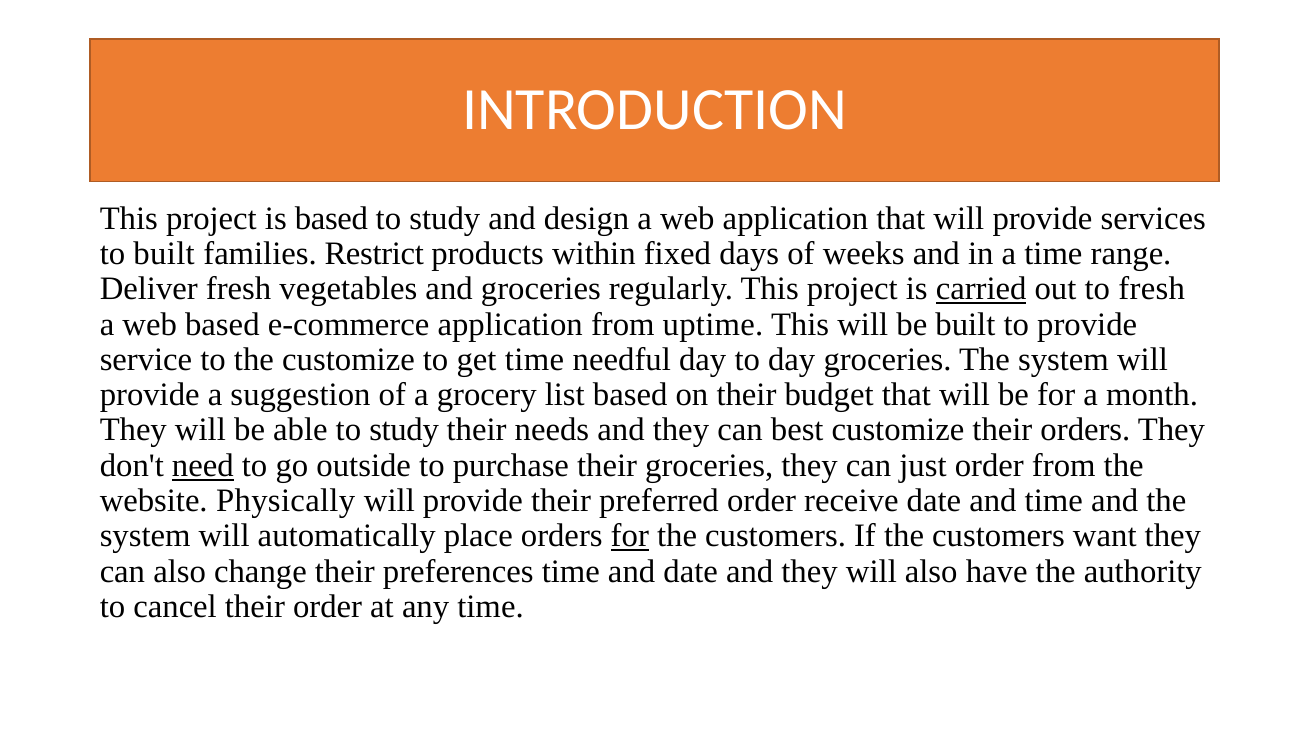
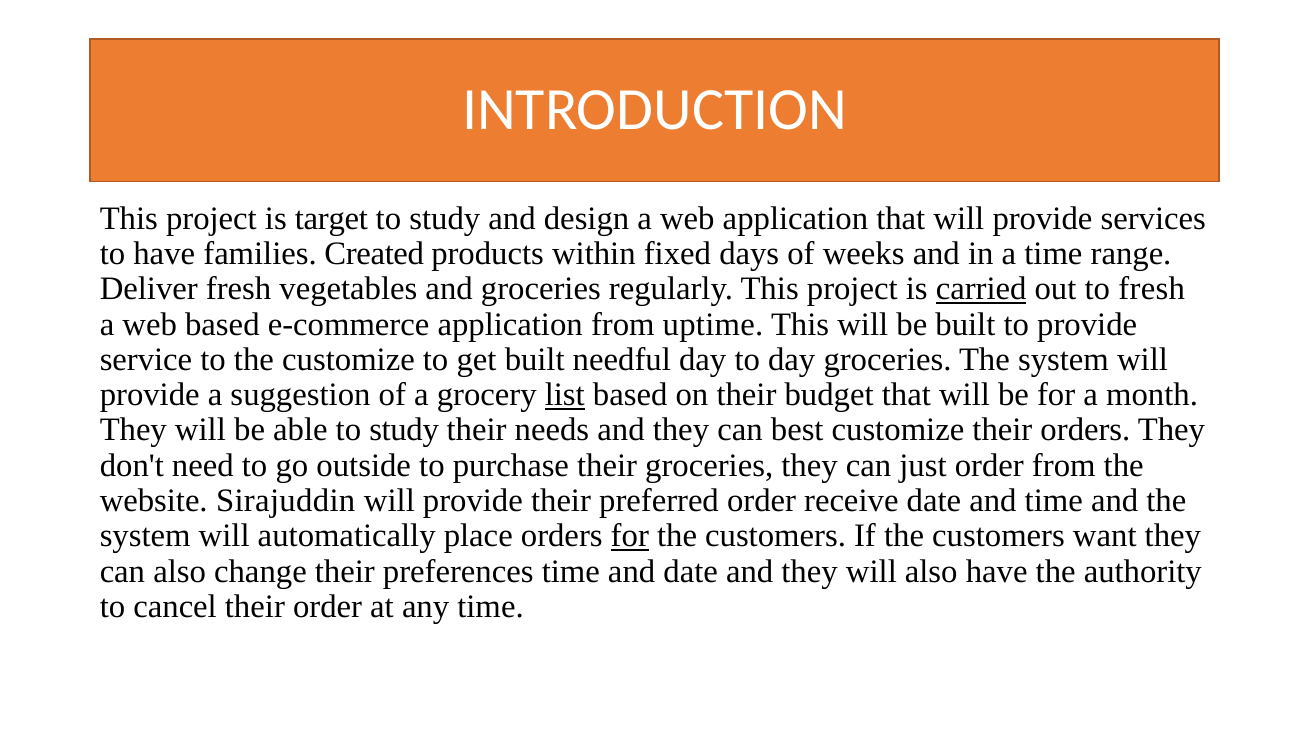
is based: based -> target
to built: built -> have
Restrict: Restrict -> Created
get time: time -> built
list underline: none -> present
need underline: present -> none
Physically: Physically -> Sirajuddin
